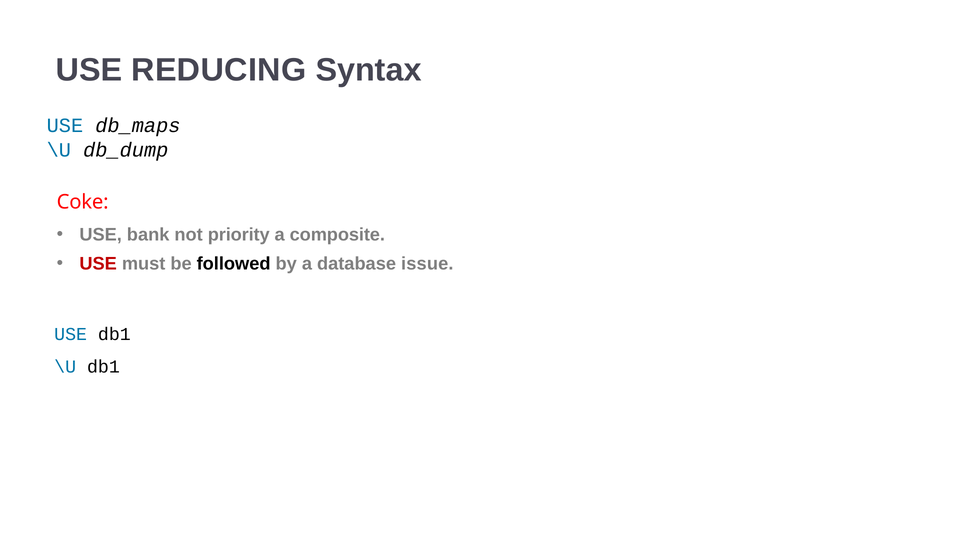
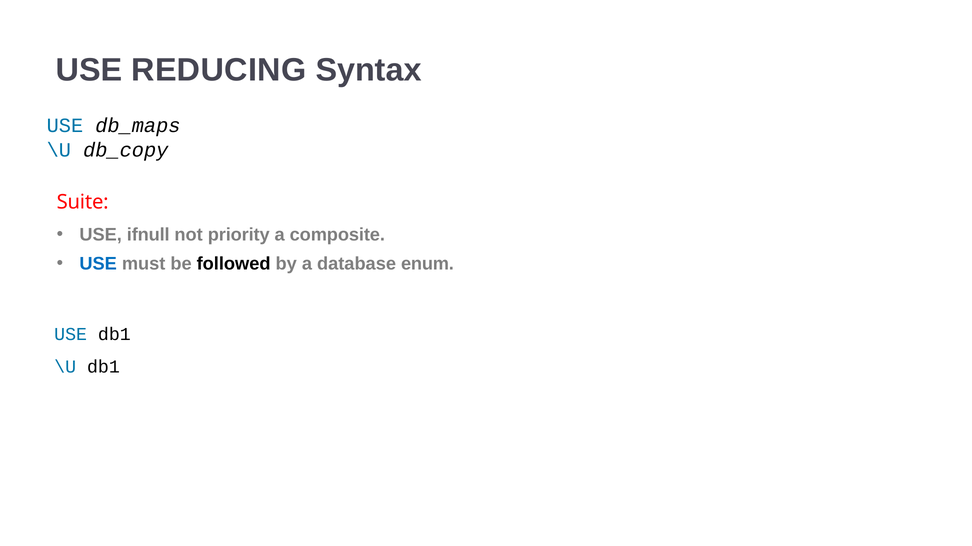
db_dump: db_dump -> db_copy
Coke: Coke -> Suite
bank: bank -> ifnull
USE at (98, 264) colour: red -> blue
issue: issue -> enum
